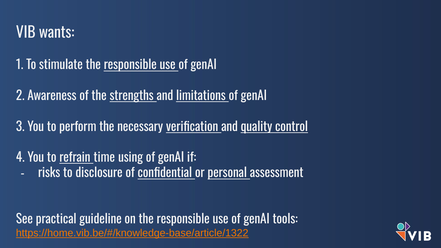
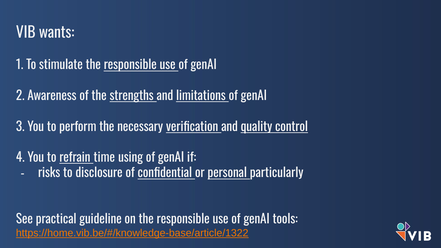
assessment: assessment -> particularly
